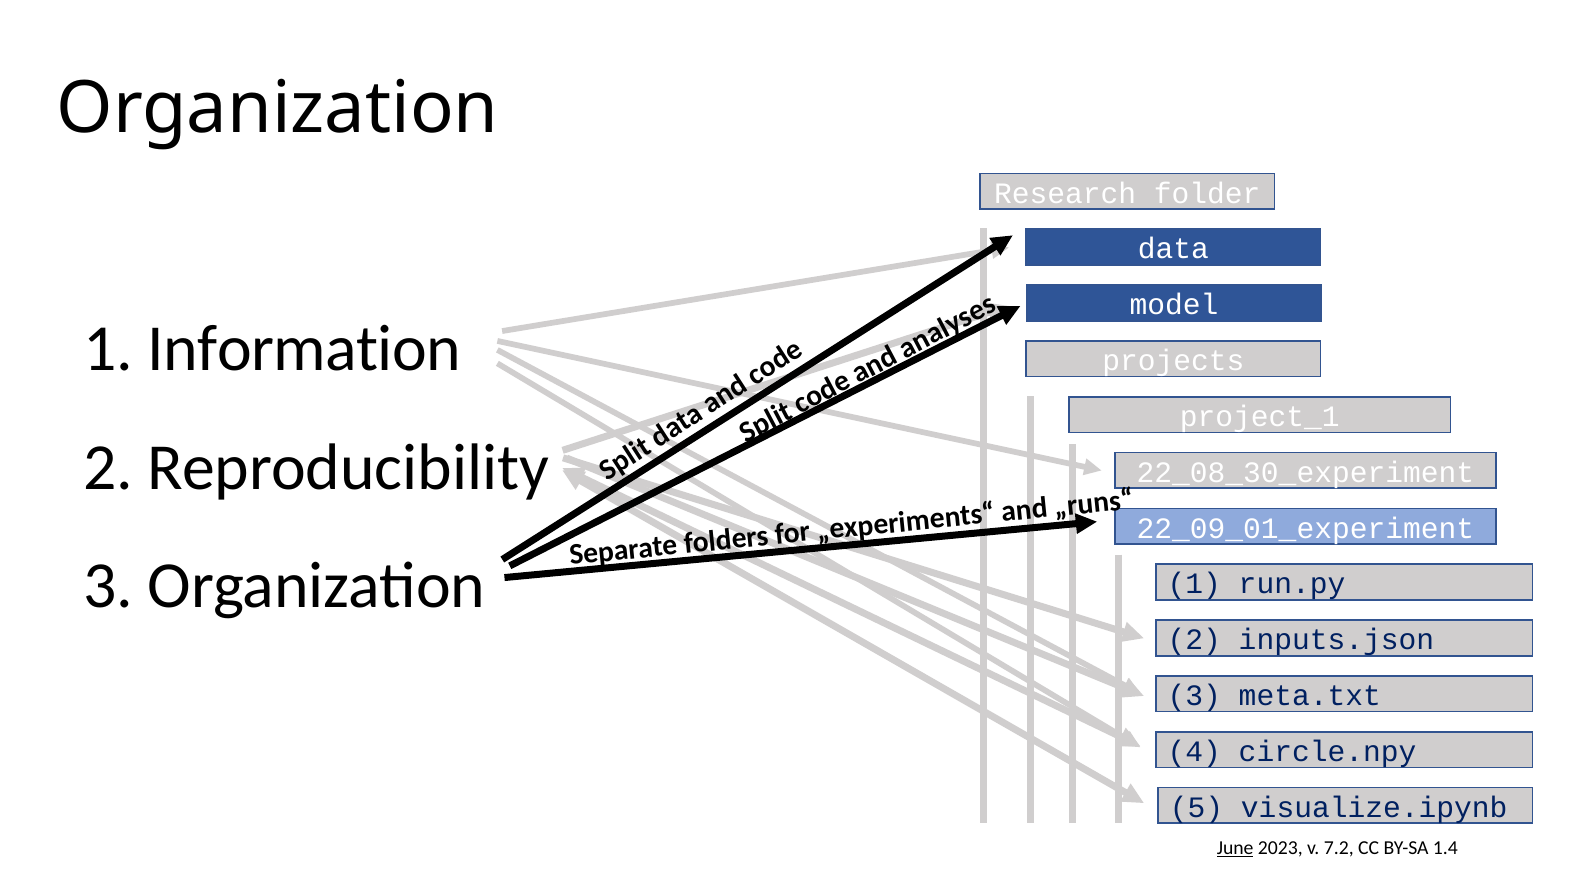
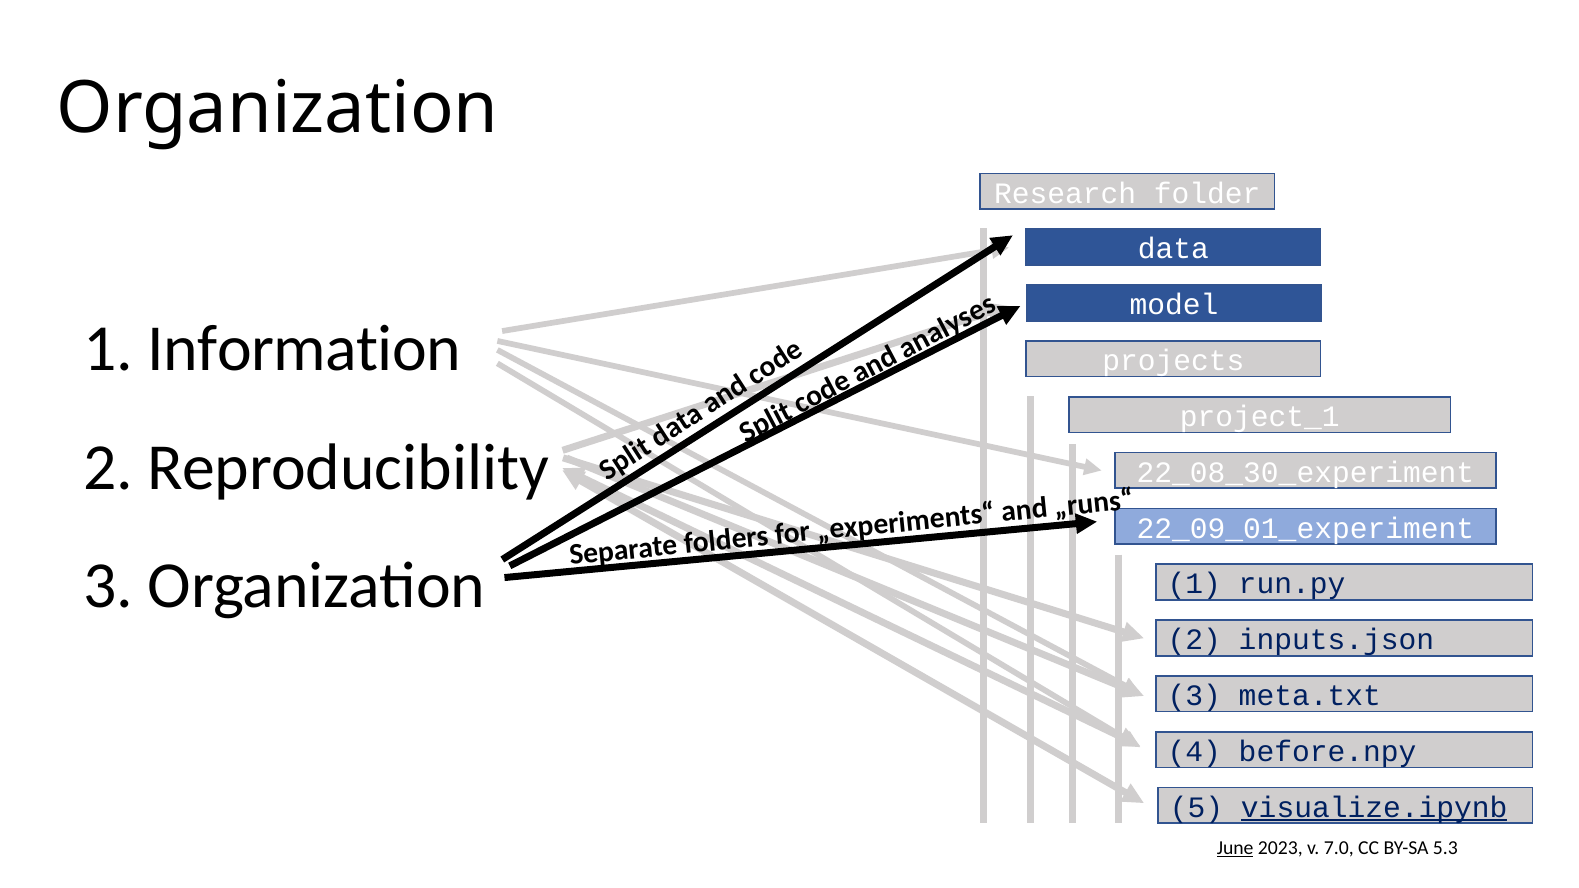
circle.npy: circle.npy -> before.npy
visualize.ipynb underline: none -> present
7.2: 7.2 -> 7.0
1.4: 1.4 -> 5.3
